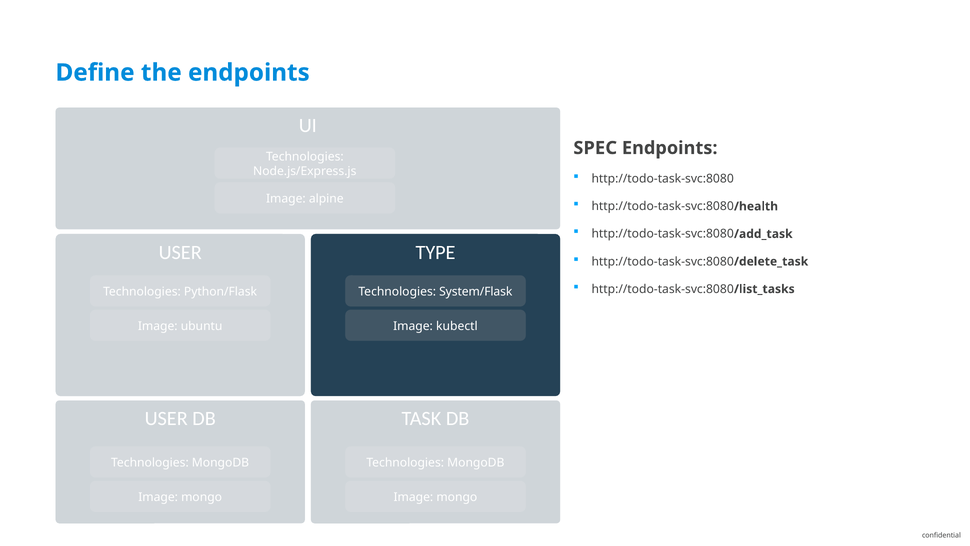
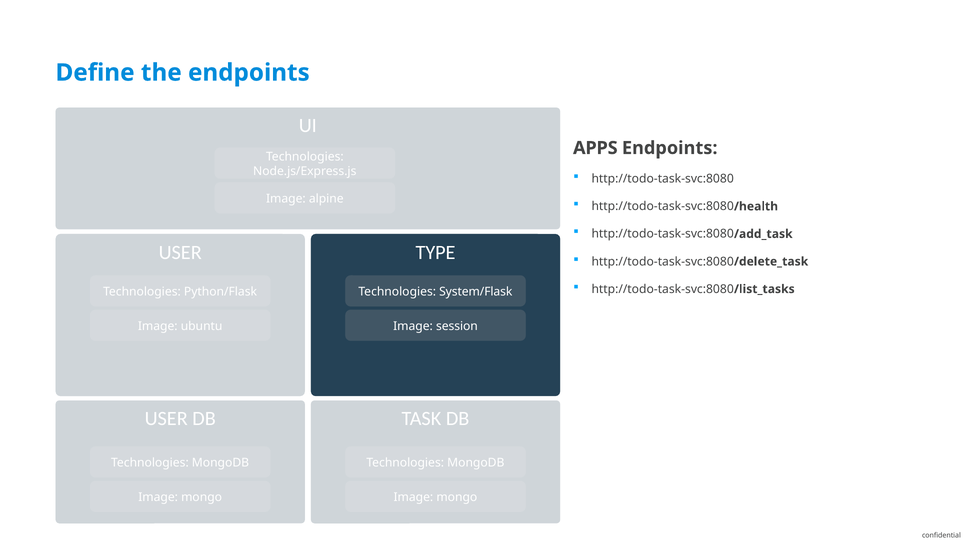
SPEC: SPEC -> APPS
kubectl: kubectl -> session
